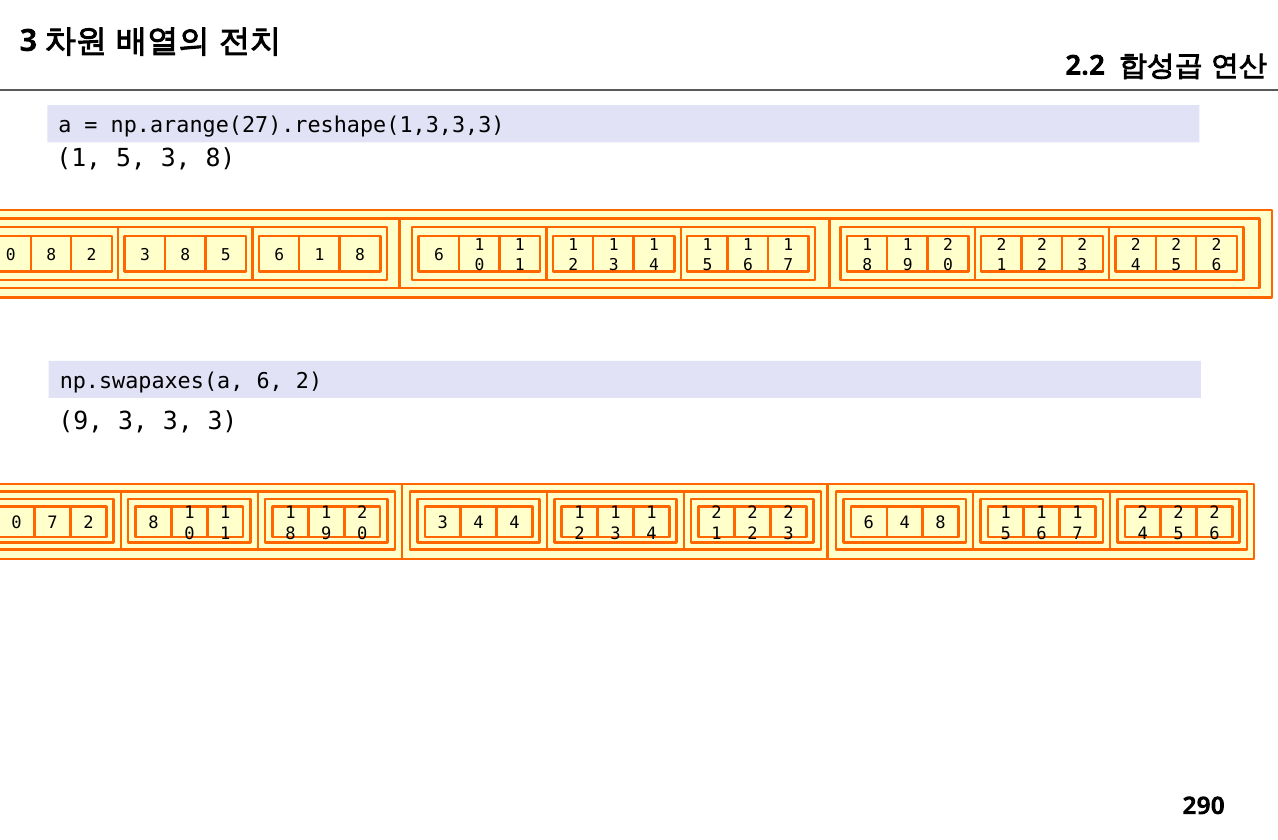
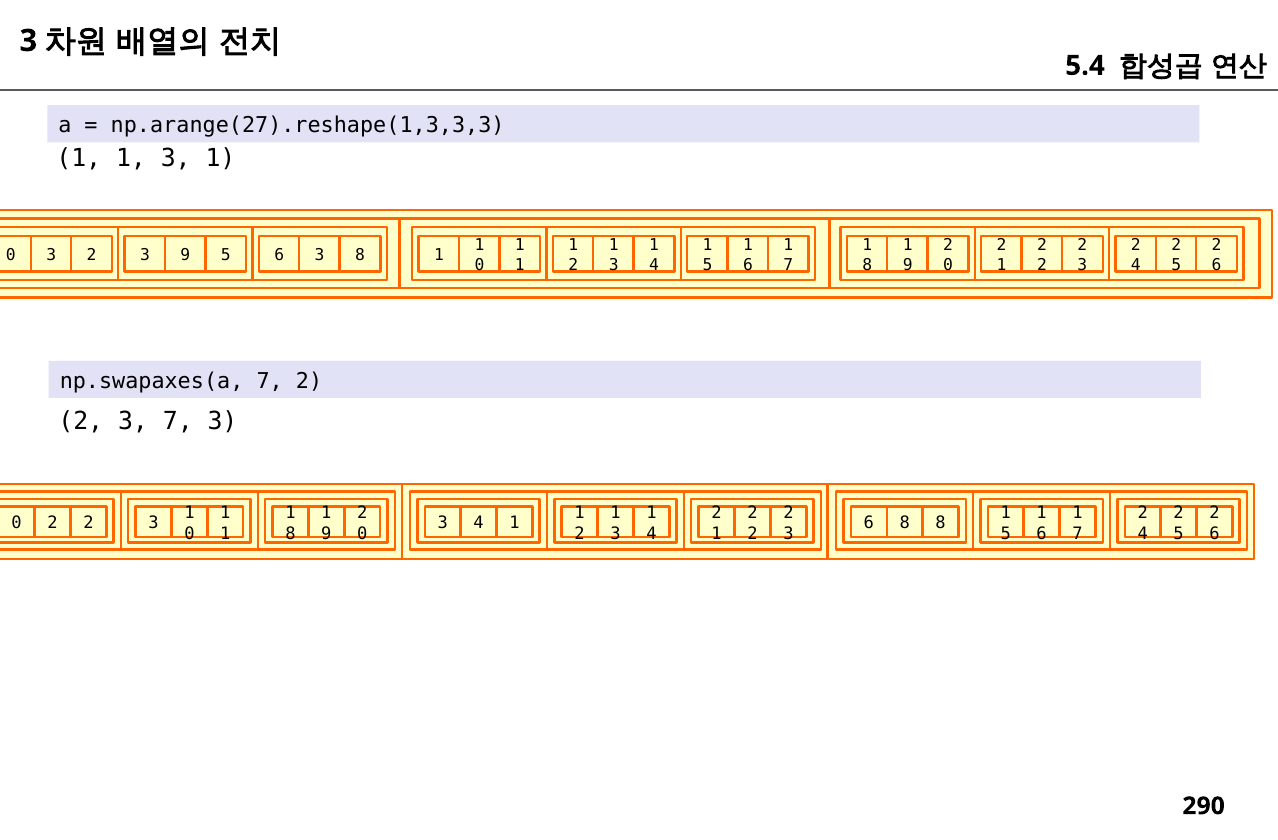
2.2: 2.2 -> 5.4
5 at (131, 158): 5 -> 1
8 at (220, 158): 8 -> 1
8 at (51, 255): 8 -> 3
2 3 8: 8 -> 9
5 6 1: 1 -> 3
6 at (439, 255): 6 -> 1
np.swapaxes(a 6: 6 -> 7
9 at (81, 421): 9 -> 2
3 at (178, 421): 3 -> 7
7 at (52, 523): 7 -> 2
8 at (153, 523): 8 -> 3
3 4 4: 4 -> 1
6 4: 4 -> 8
